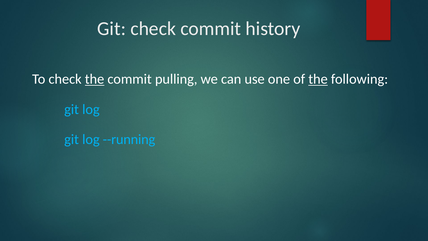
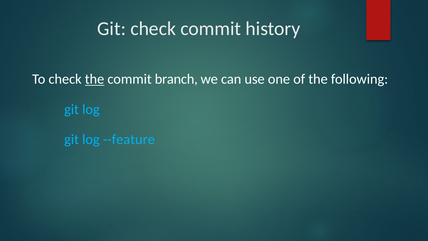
pulling: pulling -> branch
the at (318, 79) underline: present -> none
--running: --running -> --feature
